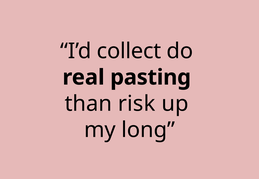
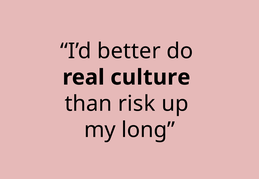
collect: collect -> better
pasting: pasting -> culture
